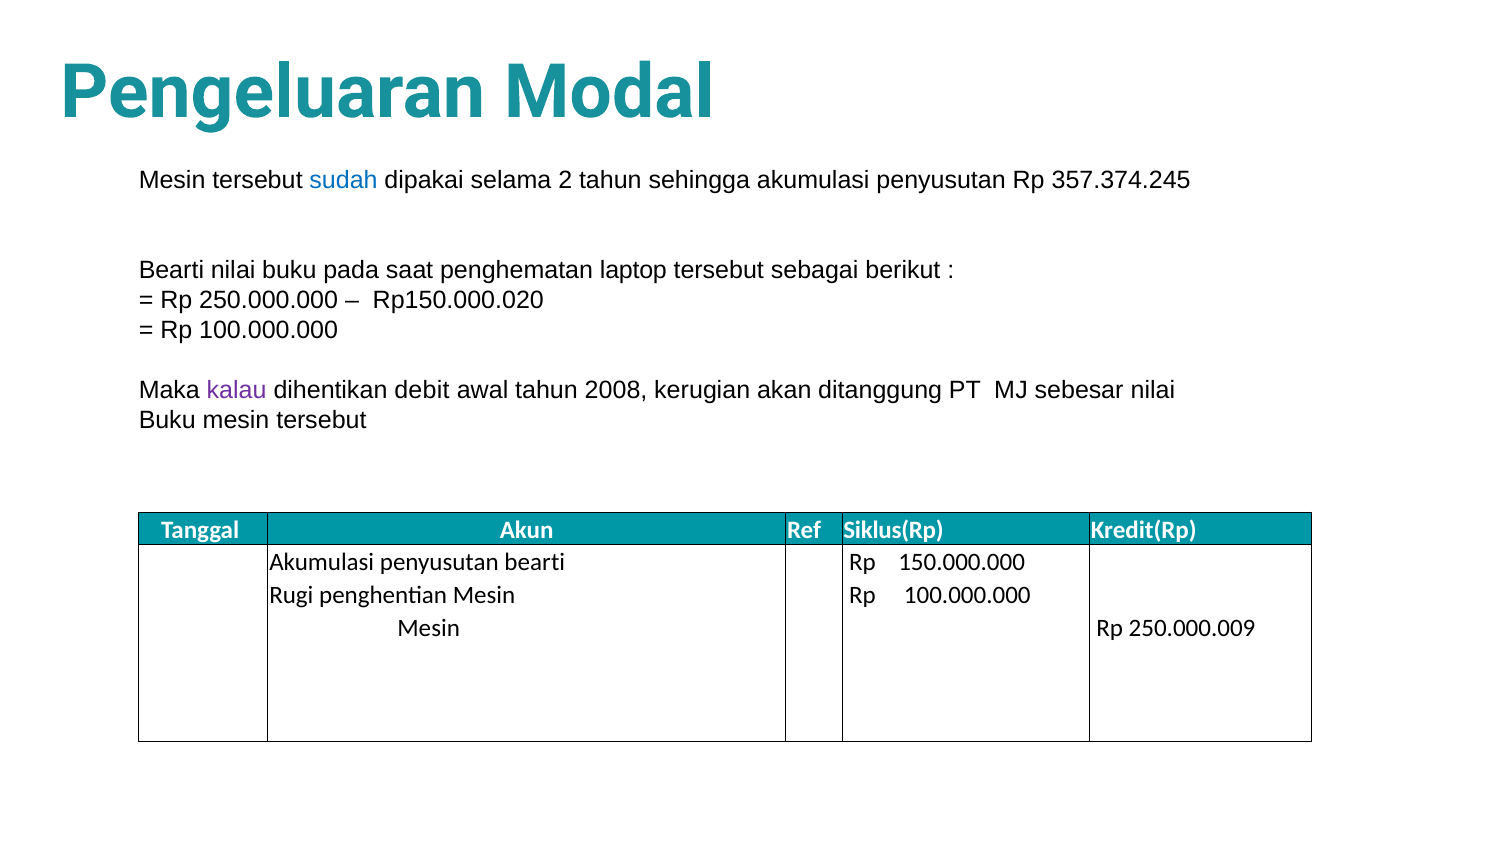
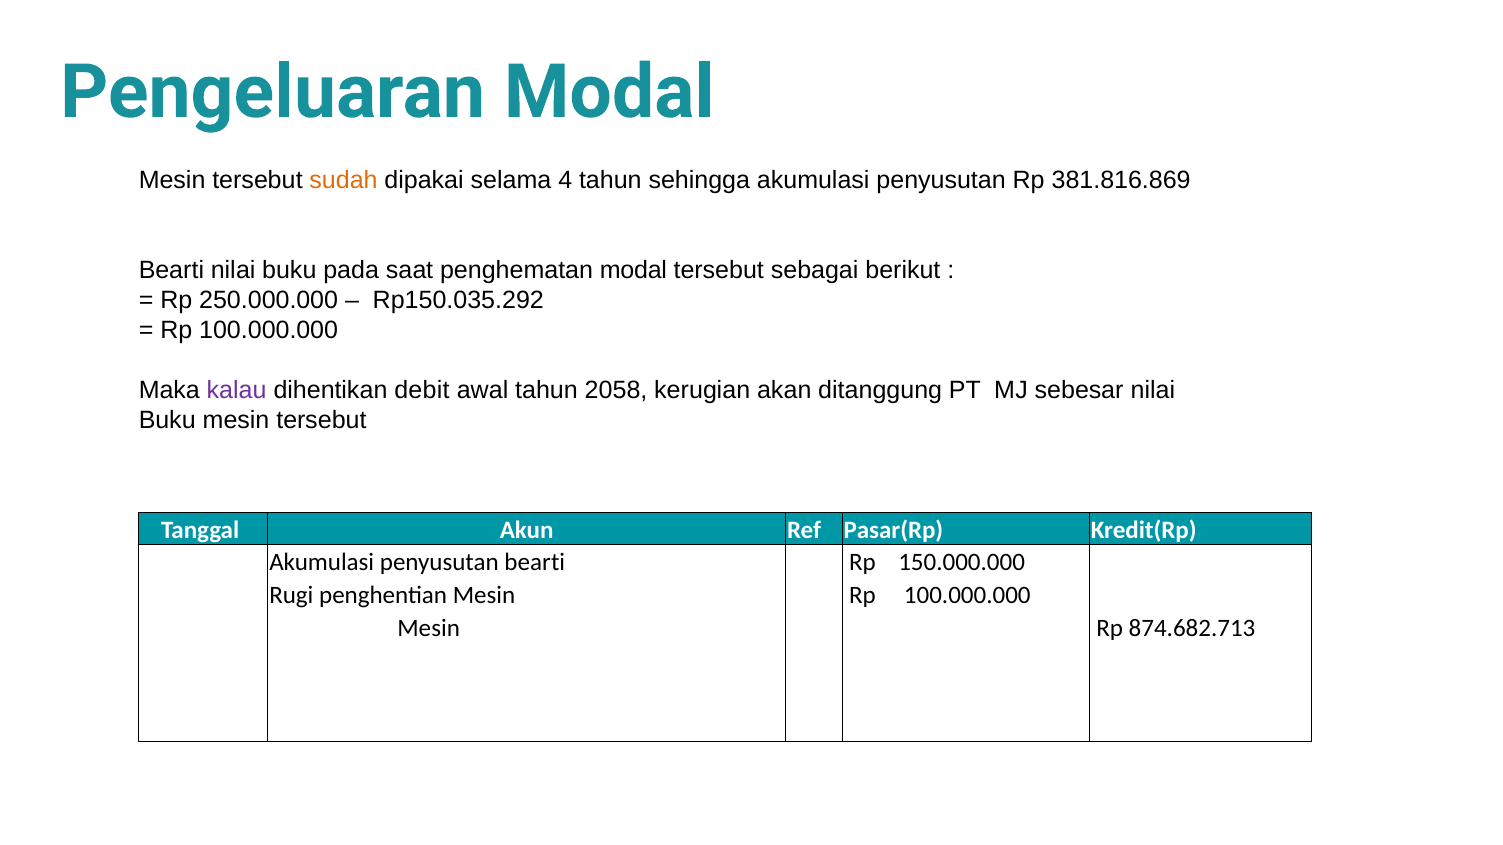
sudah colour: blue -> orange
2: 2 -> 4
357.374.245: 357.374.245 -> 381.816.869
penghematan laptop: laptop -> modal
Rp150.000.020: Rp150.000.020 -> Rp150.035.292
2008: 2008 -> 2058
Siklus(Rp: Siklus(Rp -> Pasar(Rp
250.000.009: 250.000.009 -> 874.682.713
